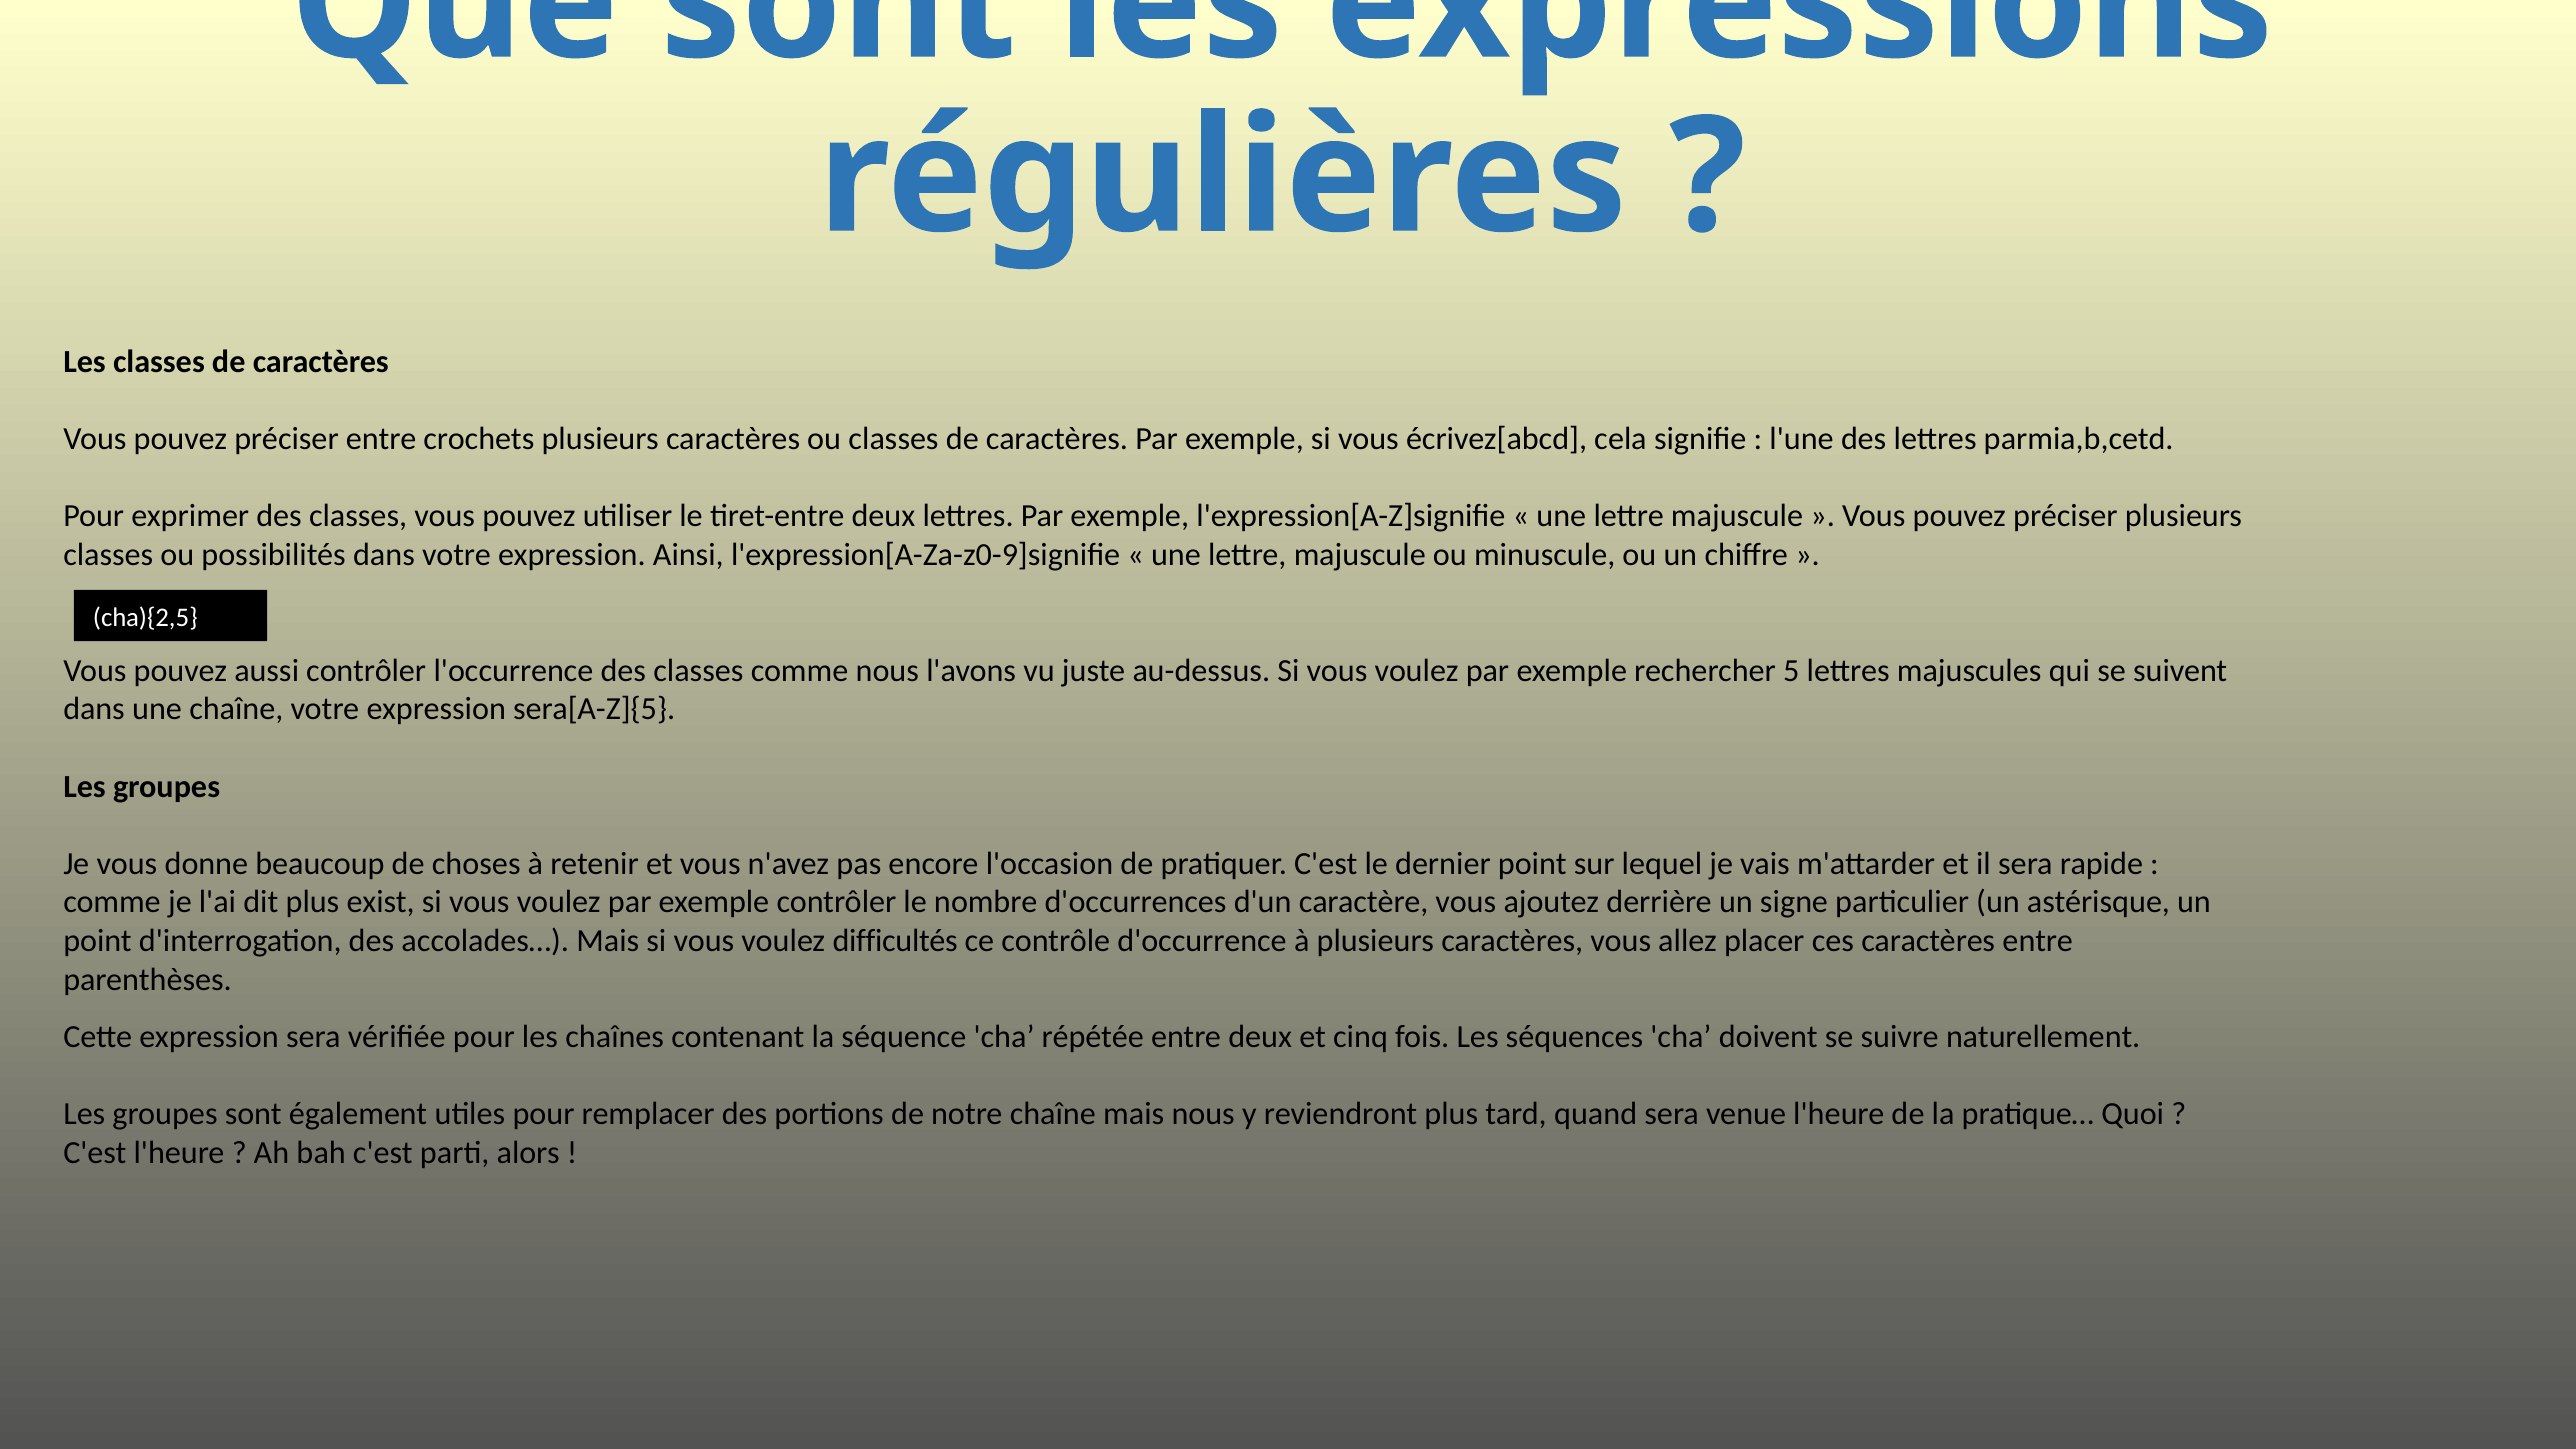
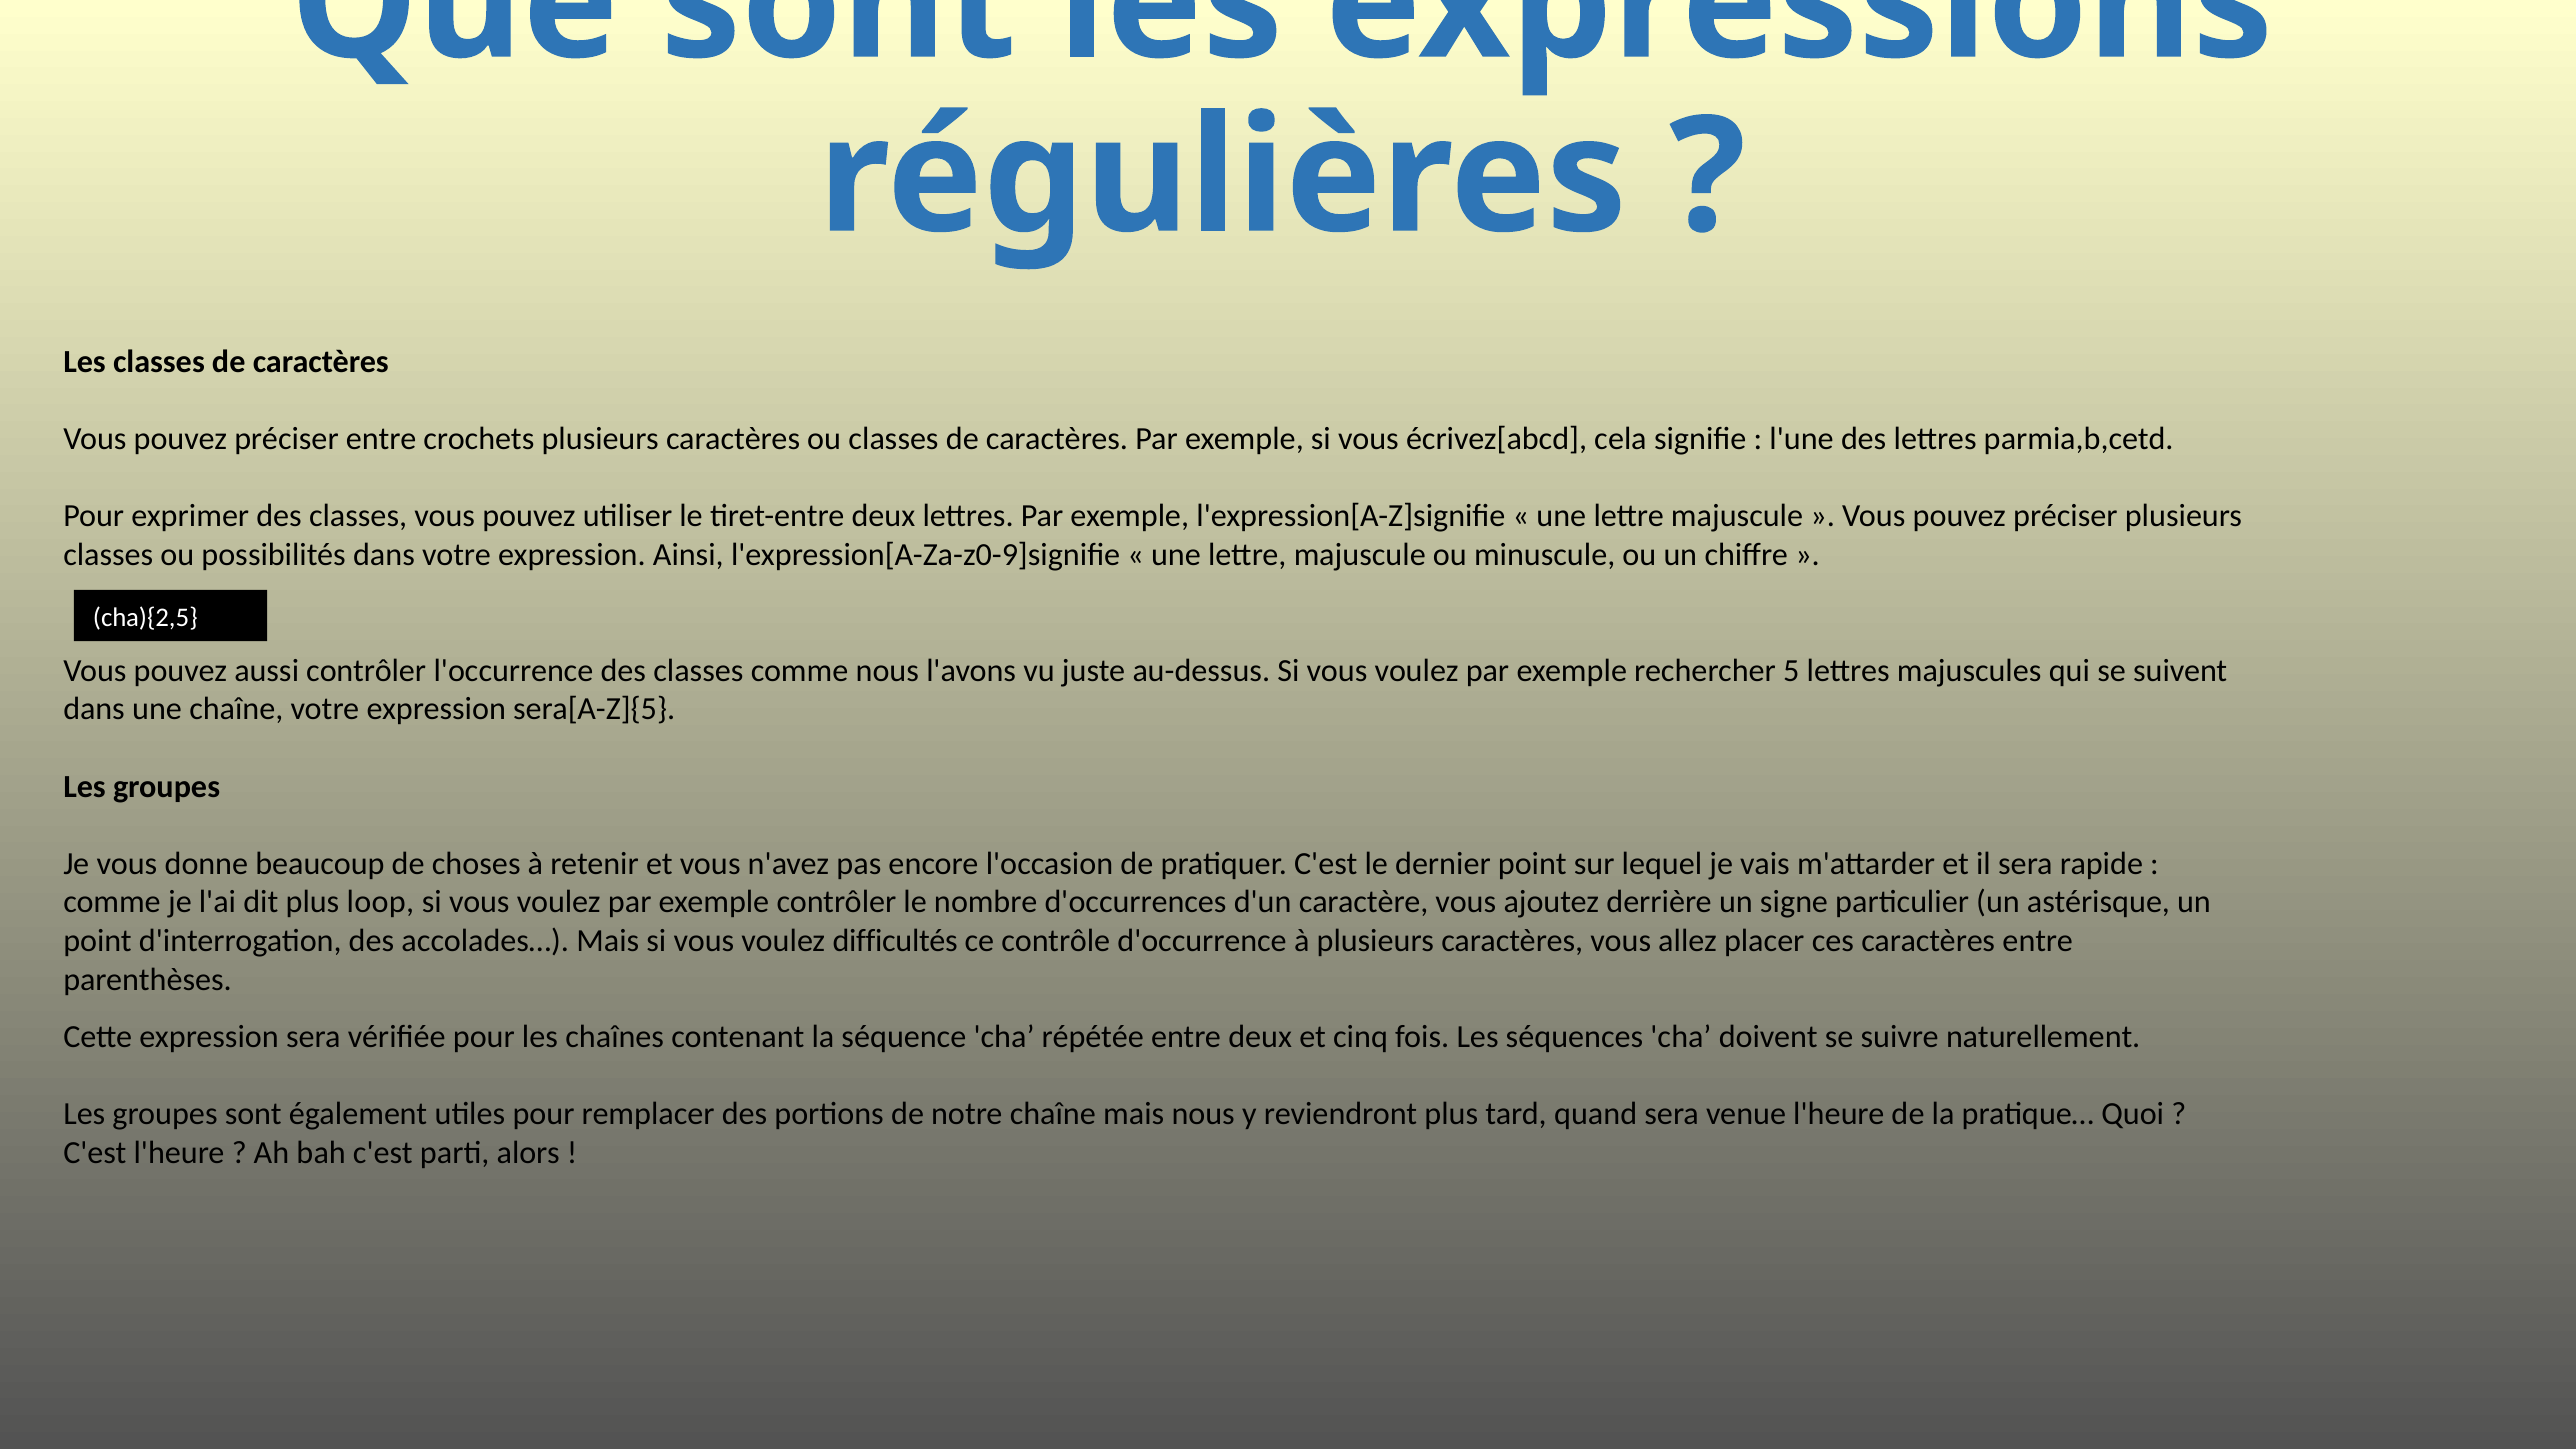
exist: exist -> loop
